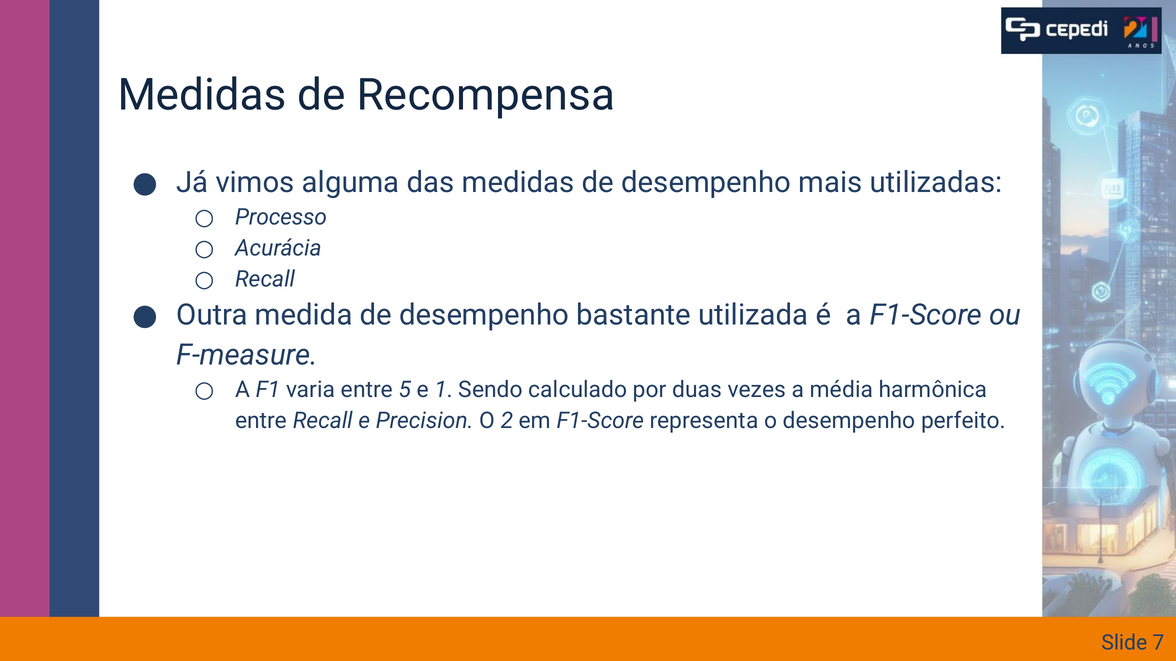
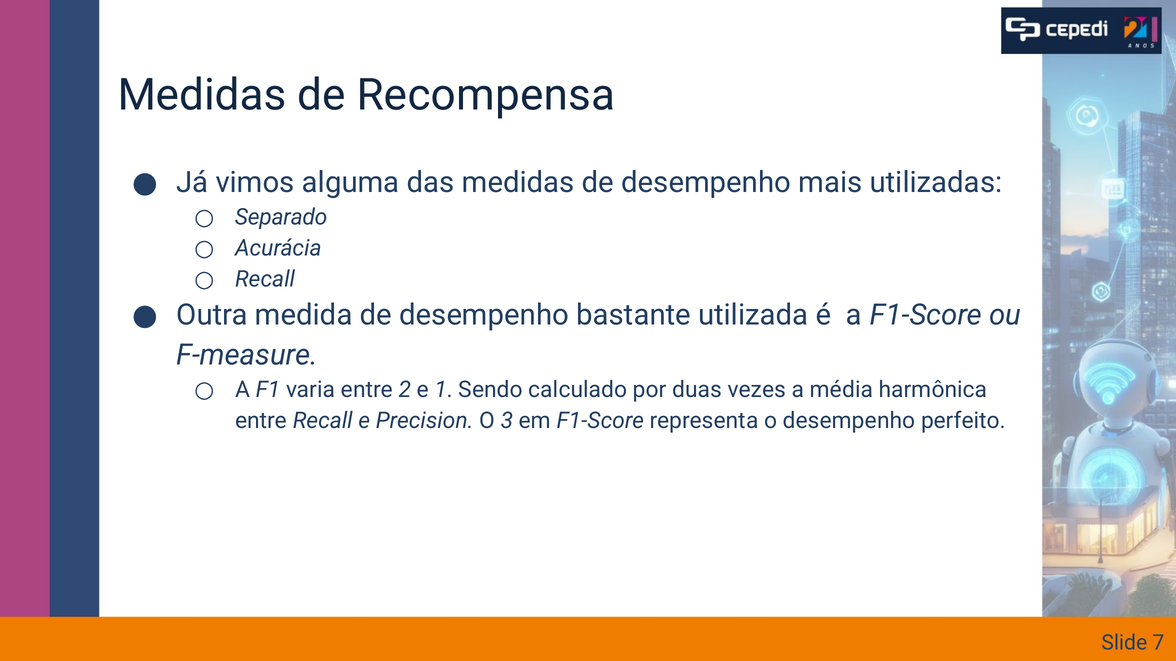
Processo: Processo -> Separado
5: 5 -> 2
2: 2 -> 3
